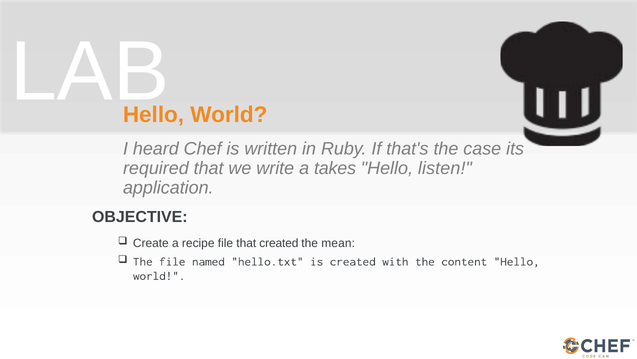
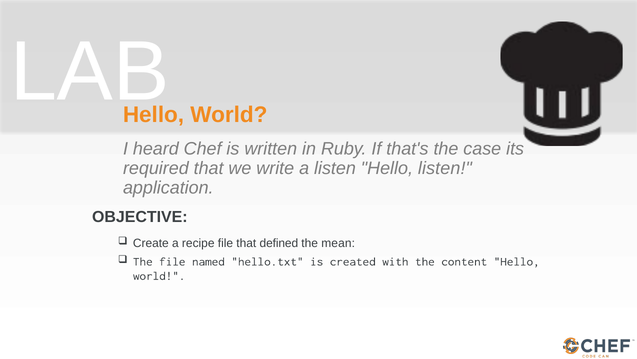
a takes: takes -> listen
that created: created -> defined
